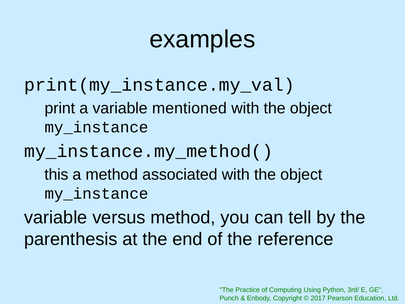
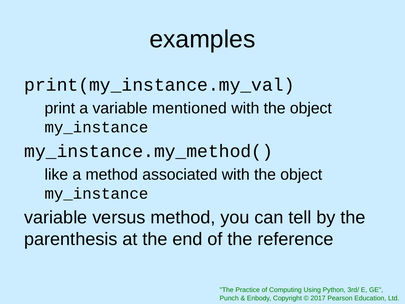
this: this -> like
